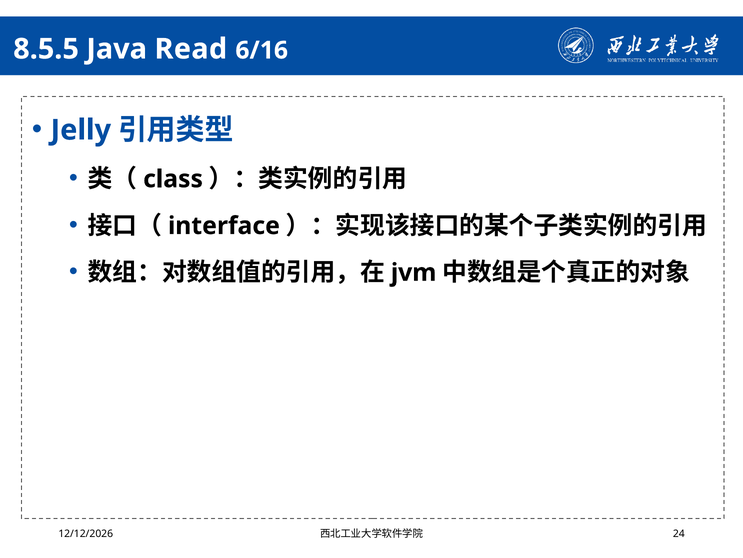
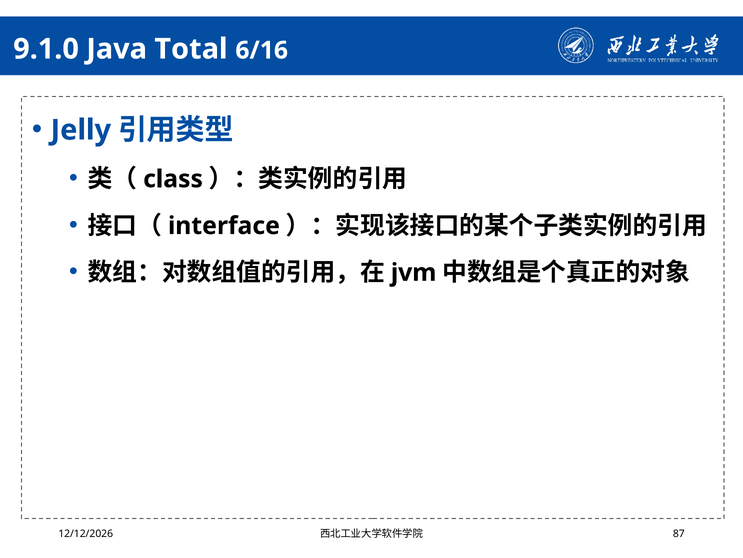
8.5.5: 8.5.5 -> 9.1.0
Read: Read -> Total
24: 24 -> 87
